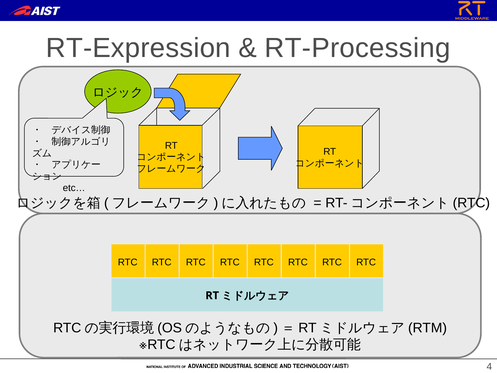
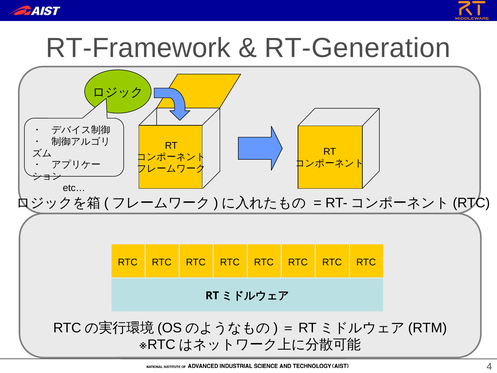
RT-Expression: RT-Expression -> RT-Framework
RT-Processing: RT-Processing -> RT-Generation
